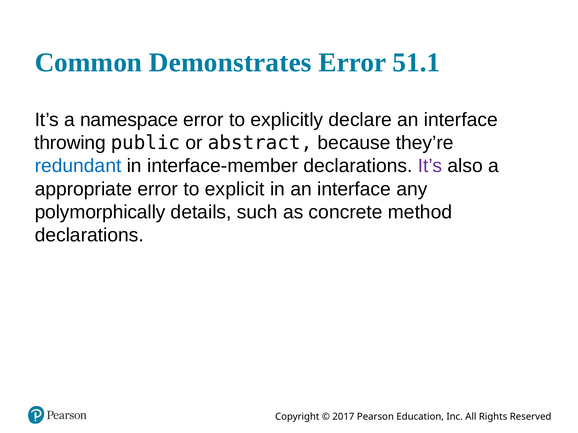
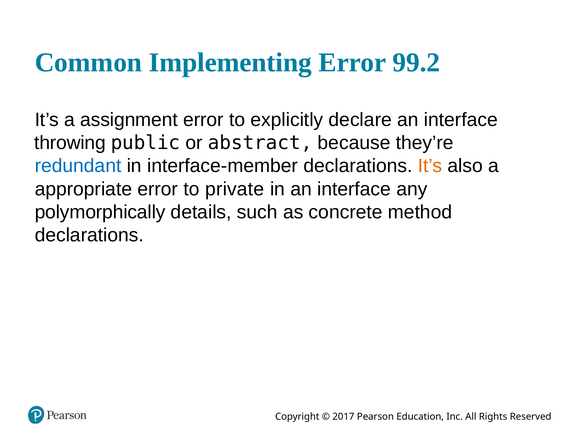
Demonstrates: Demonstrates -> Implementing
51.1: 51.1 -> 99.2
namespace: namespace -> assignment
It’s at (430, 166) colour: purple -> orange
explicit: explicit -> private
